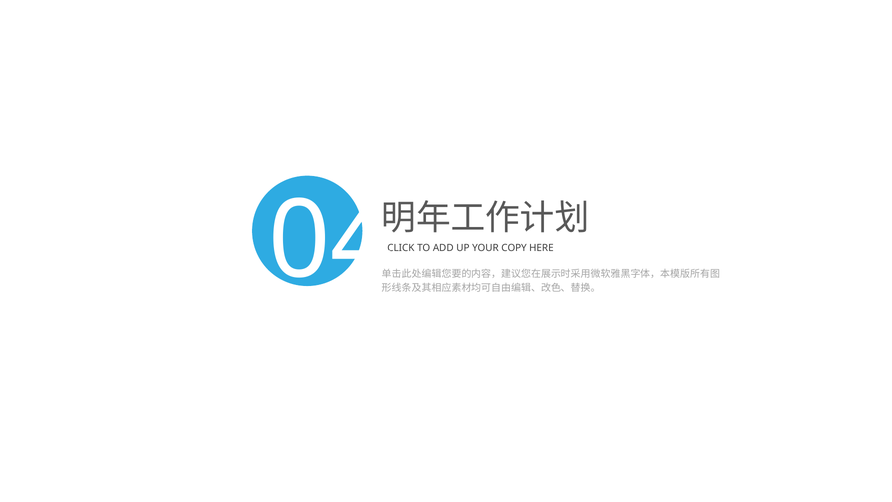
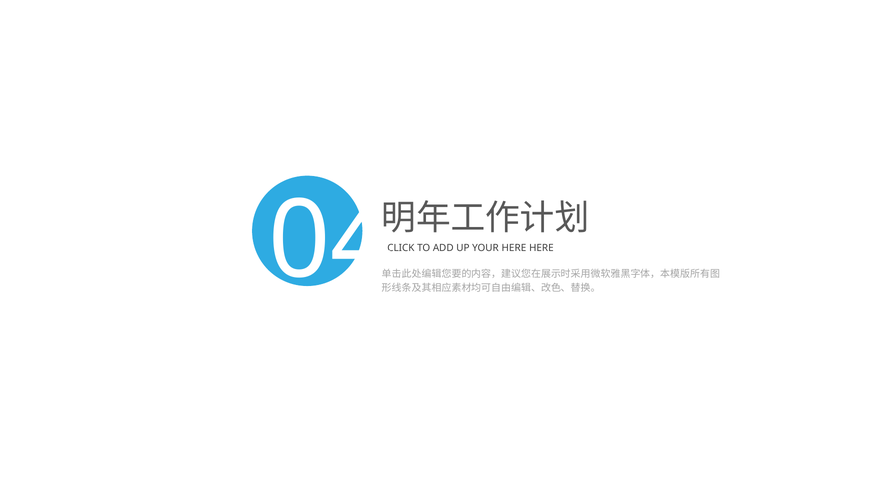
YOUR COPY: COPY -> HERE
